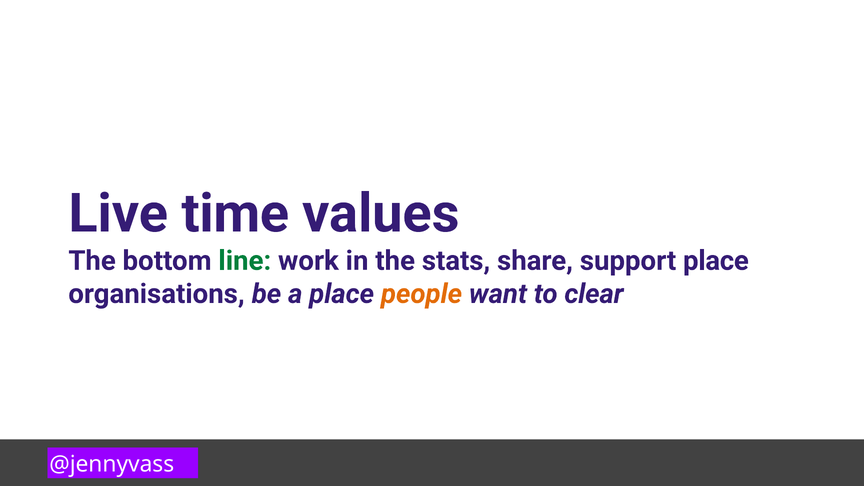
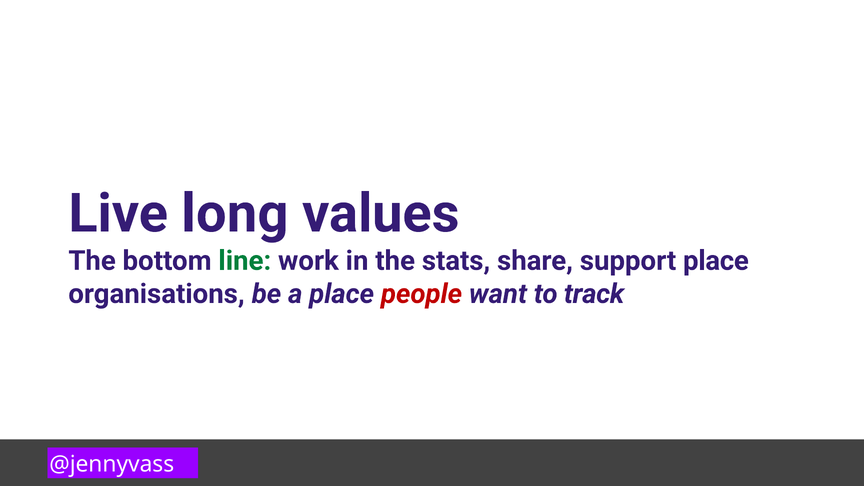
time: time -> long
people colour: orange -> red
clear: clear -> track
